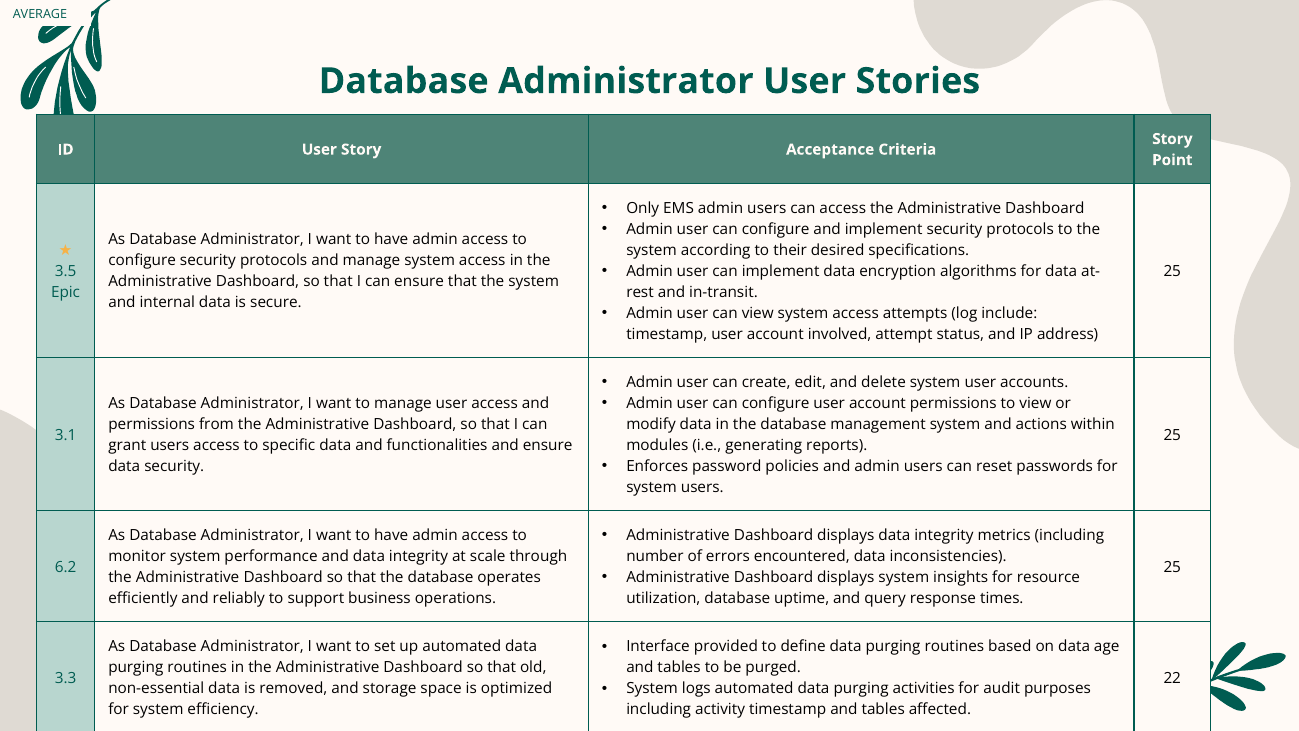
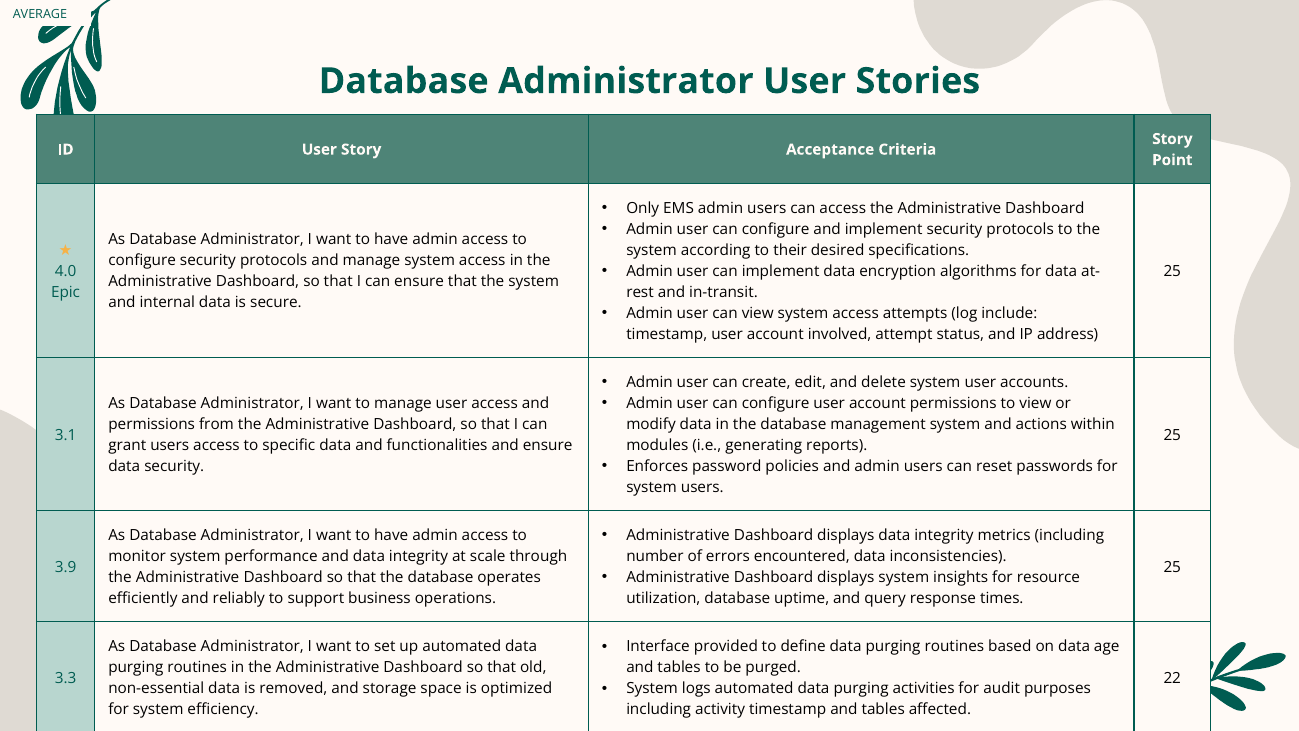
3.5: 3.5 -> 4.0
6.2: 6.2 -> 3.9
